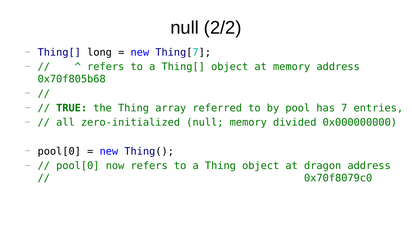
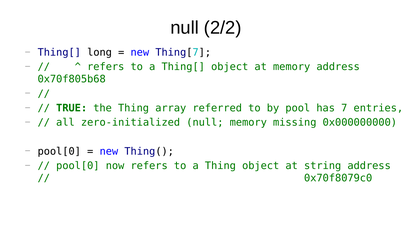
divided: divided -> missing
dragon: dragon -> string
